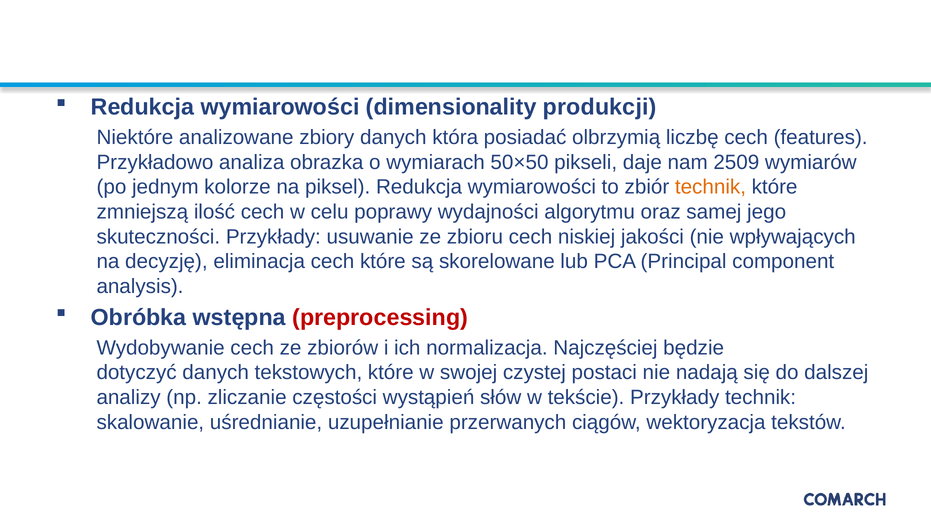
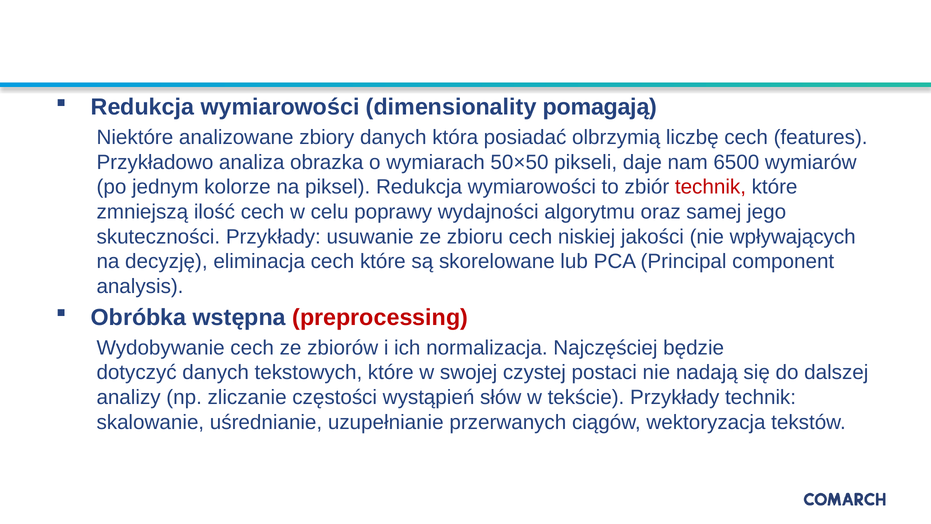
produkcji: produkcji -> pomagają
2509: 2509 -> 6500
technik at (710, 187) colour: orange -> red
